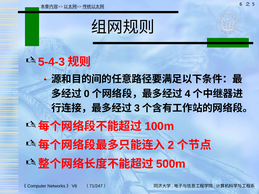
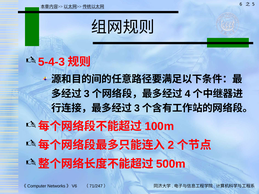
0 at (87, 94): 0 -> 3
